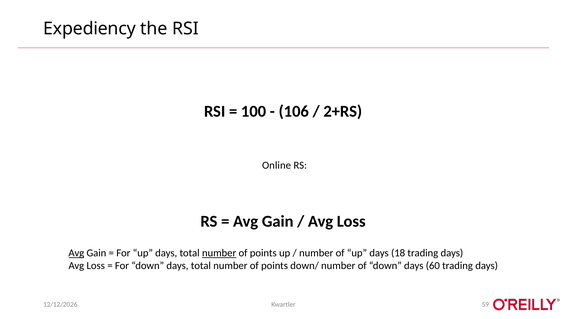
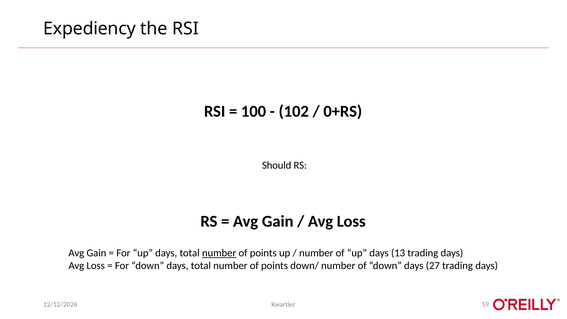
106: 106 -> 102
2+RS: 2+RS -> 0+RS
Online: Online -> Should
Avg at (76, 253) underline: present -> none
18: 18 -> 13
60: 60 -> 27
